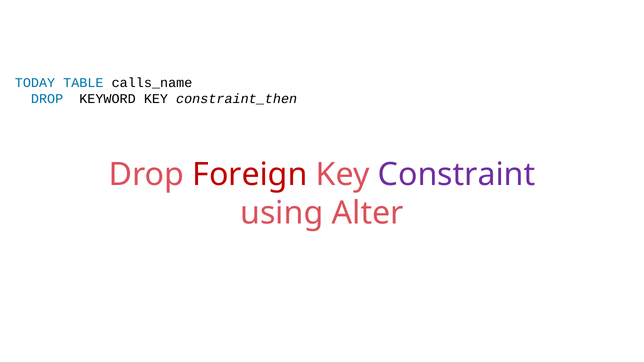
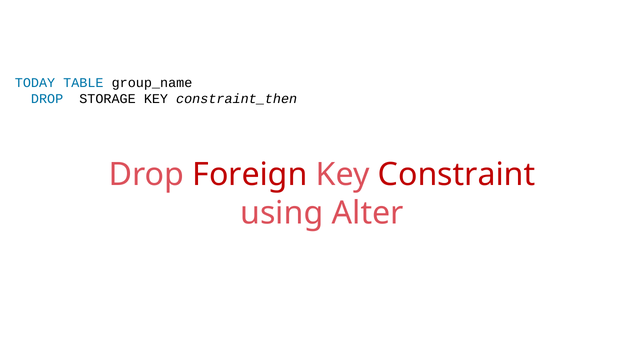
calls_name: calls_name -> group_name
KEYWORD: KEYWORD -> STORAGE
Constraint colour: purple -> red
